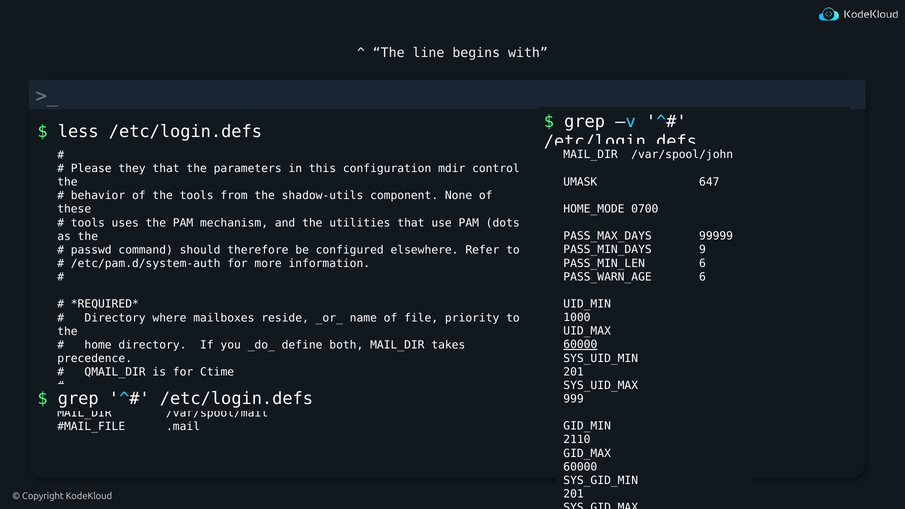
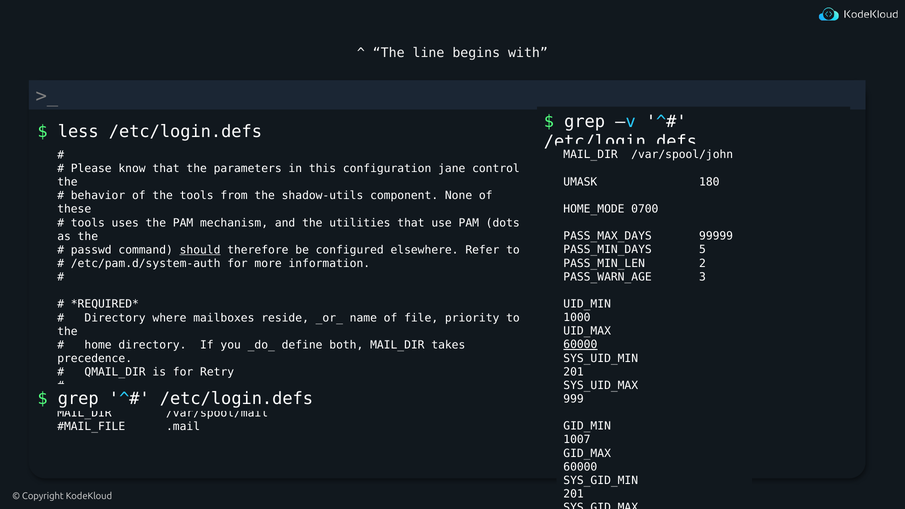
they: they -> know
mdir: mdir -> jane
647: 647 -> 180
9: 9 -> 5
should underline: none -> present
PASS_MIN_LEN 6: 6 -> 2
PASS_WARN_AGE 6: 6 -> 3
Ctime: Ctime -> Retry
2110: 2110 -> 1007
